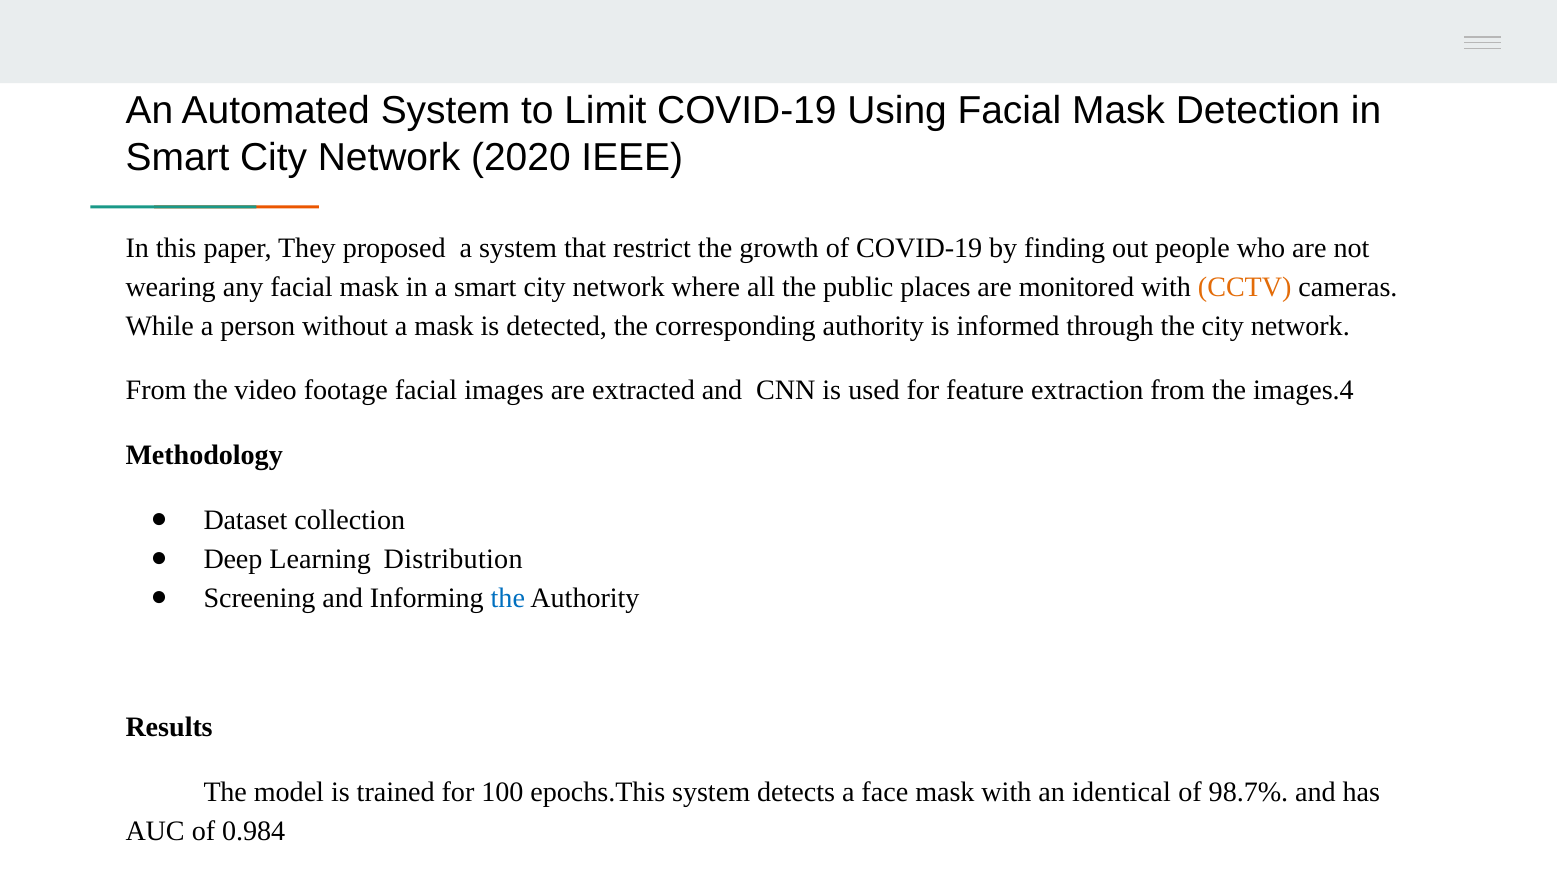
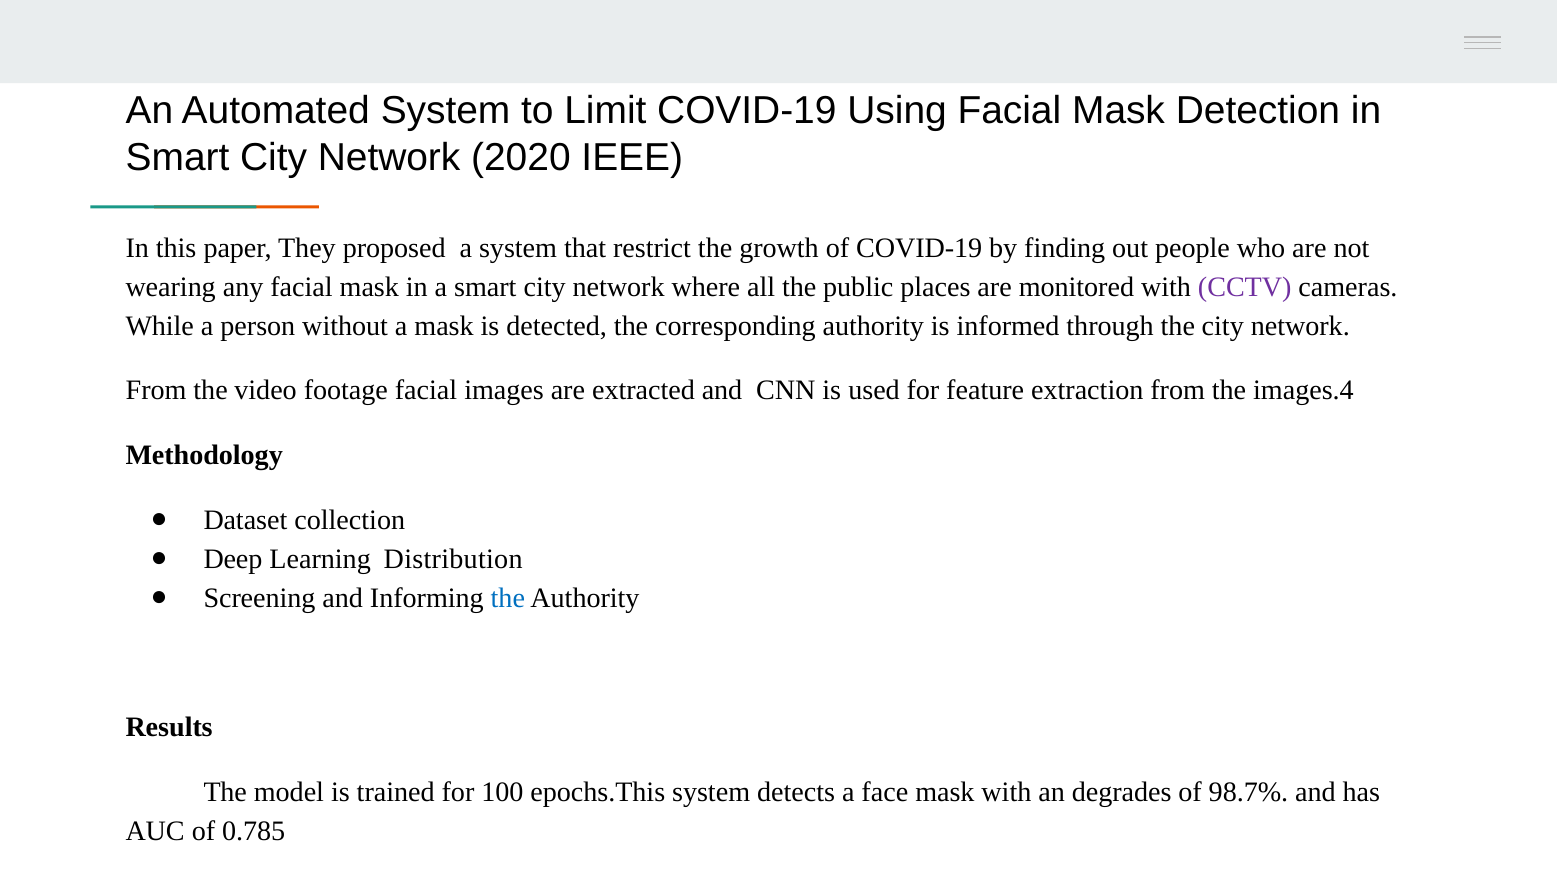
CCTV colour: orange -> purple
identical: identical -> degrades
0.984: 0.984 -> 0.785
